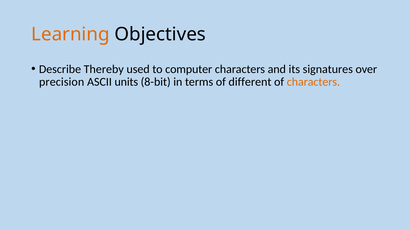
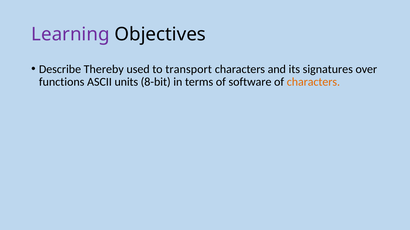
Learning colour: orange -> purple
computer: computer -> transport
precision: precision -> functions
different: different -> software
